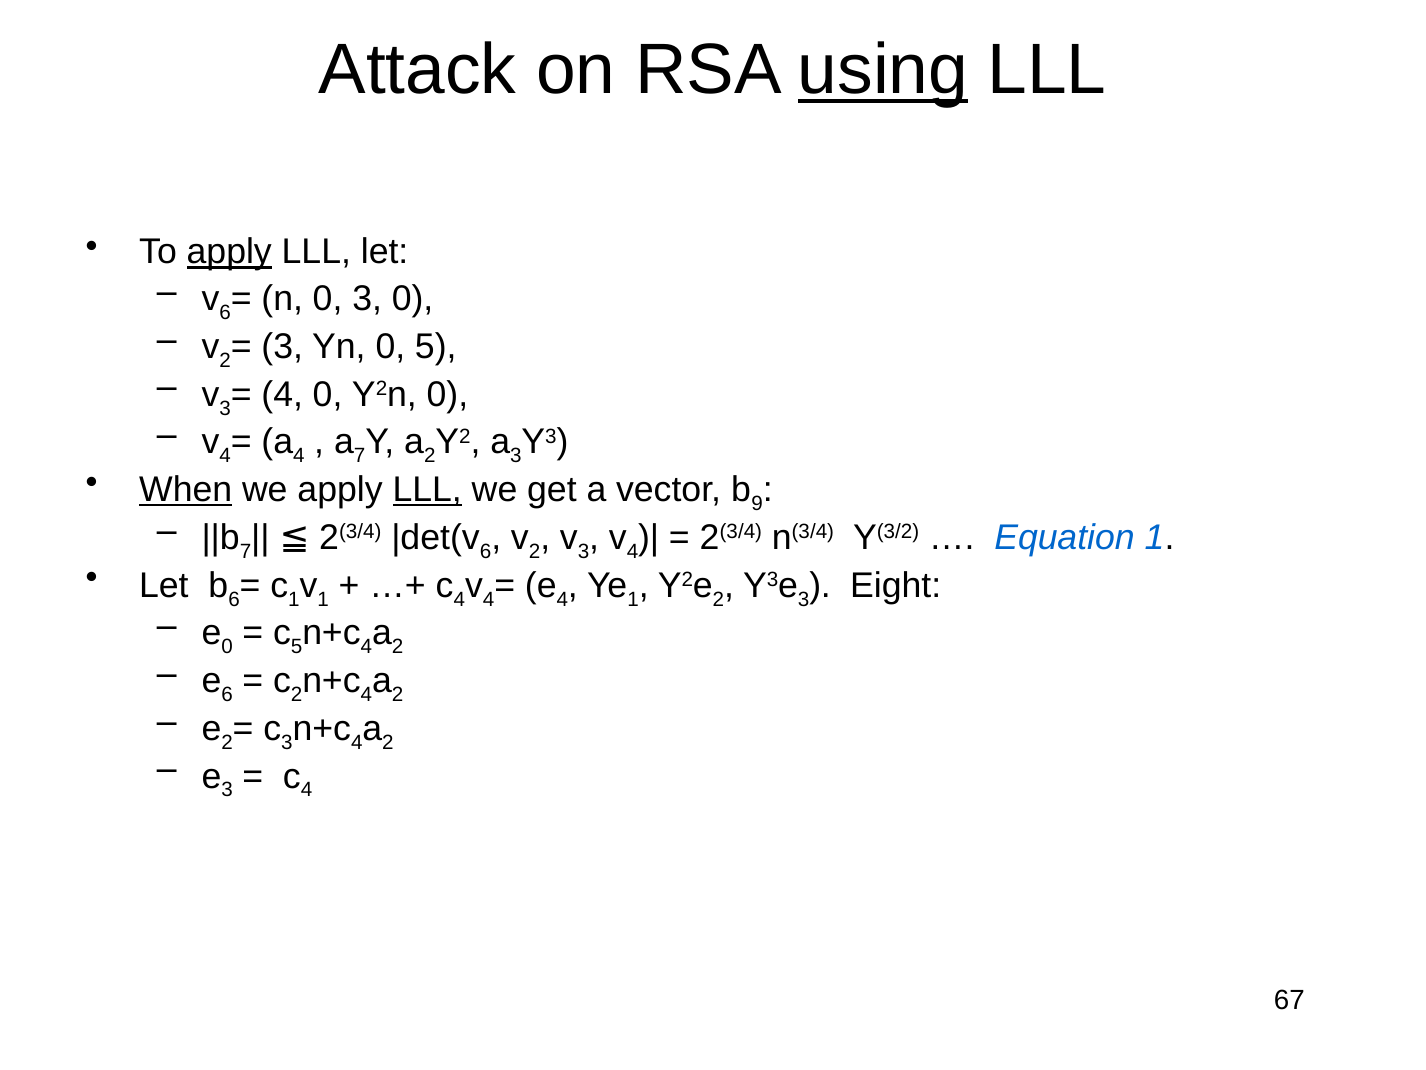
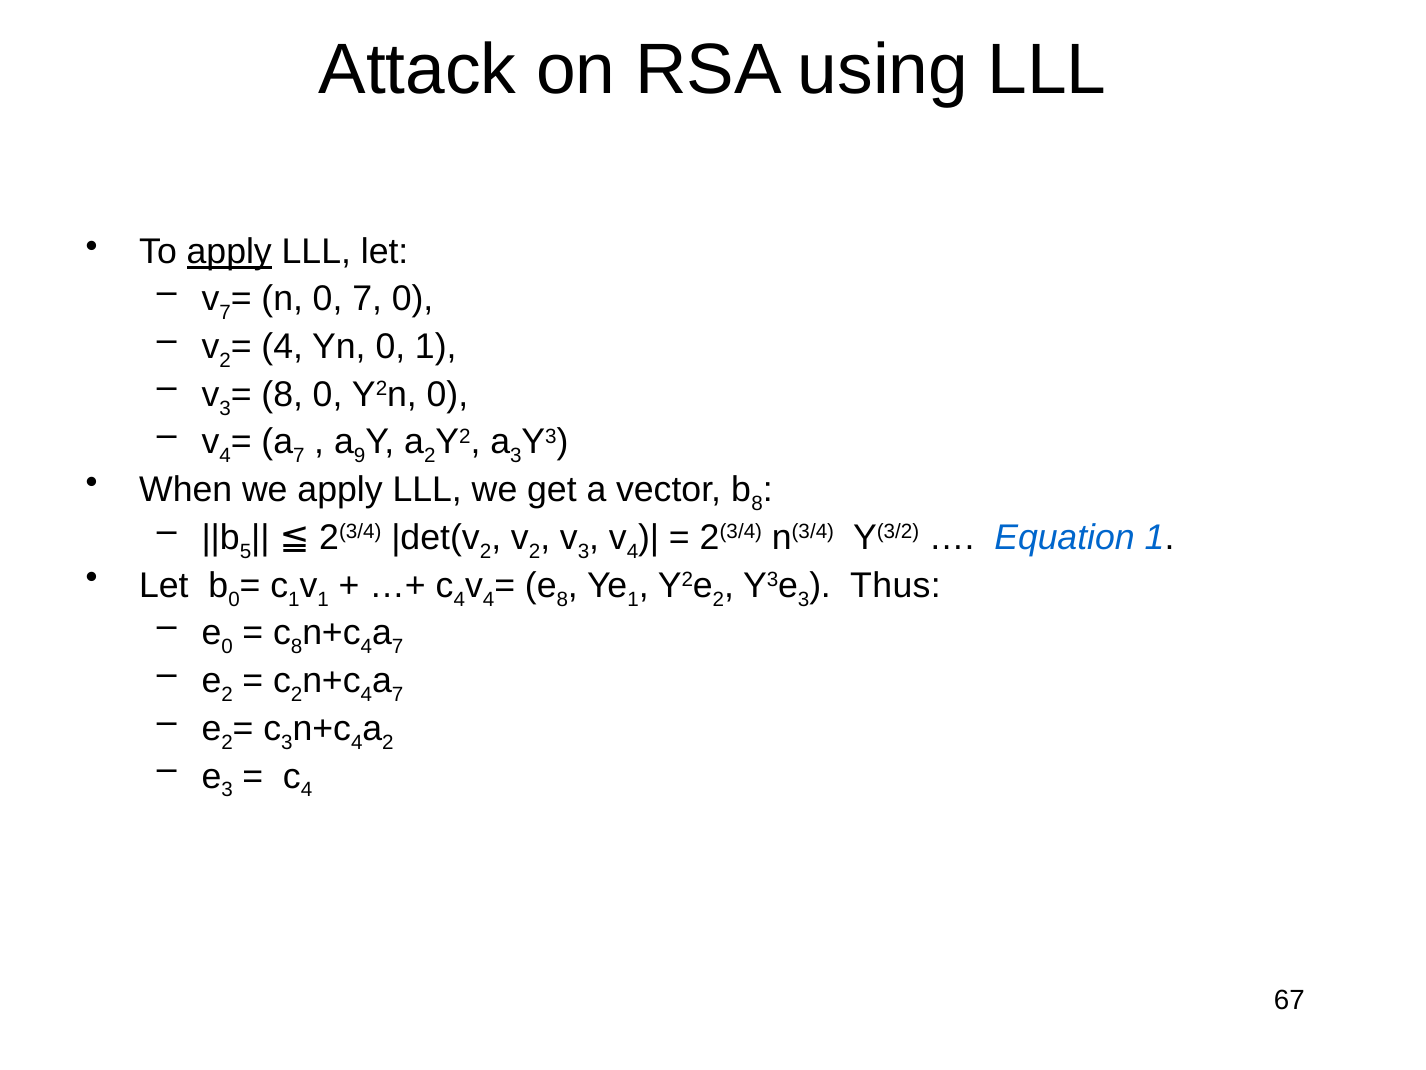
using underline: present -> none
6 at (225, 313): 6 -> 7
0 3: 3 -> 7
3 at (282, 346): 3 -> 4
0 5: 5 -> 1
4 at (282, 394): 4 -> 8
4 at (299, 456): 4 -> 7
a 7: 7 -> 9
When underline: present -> none
LLL at (427, 490) underline: present -> none
9 at (757, 503): 9 -> 8
7 at (246, 551): 7 -> 5
6 at (486, 551): 6 -> 2
6 at (234, 599): 6 -> 0
4 at (562, 599): 4 -> 8
Eight: Eight -> Thus
5 at (297, 647): 5 -> 8
2 at (398, 647): 2 -> 7
6 at (227, 694): 6 -> 2
2 at (398, 694): 2 -> 7
